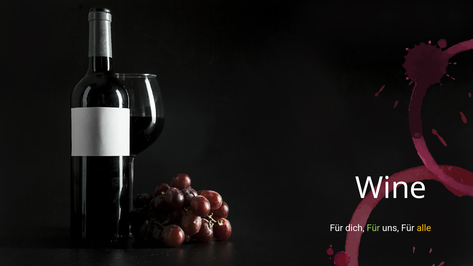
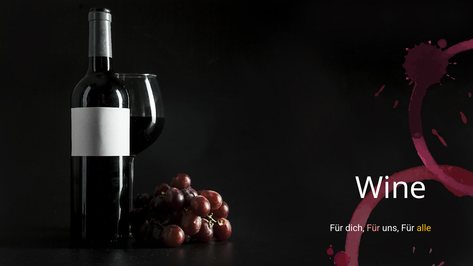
Für at (373, 228) colour: light green -> pink
